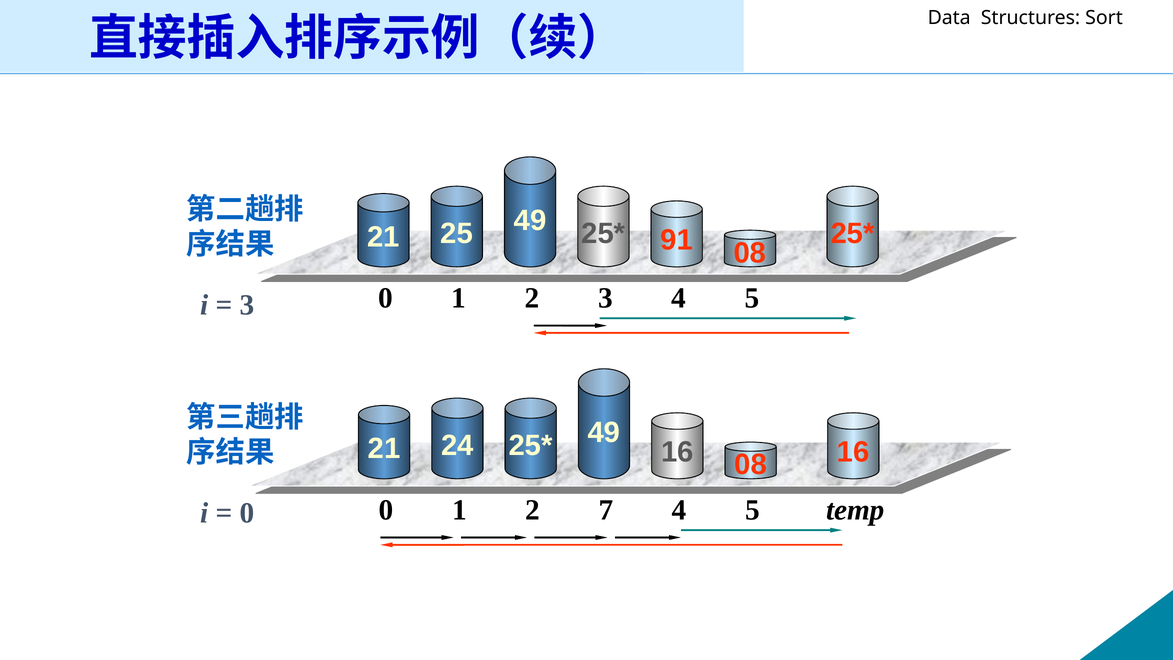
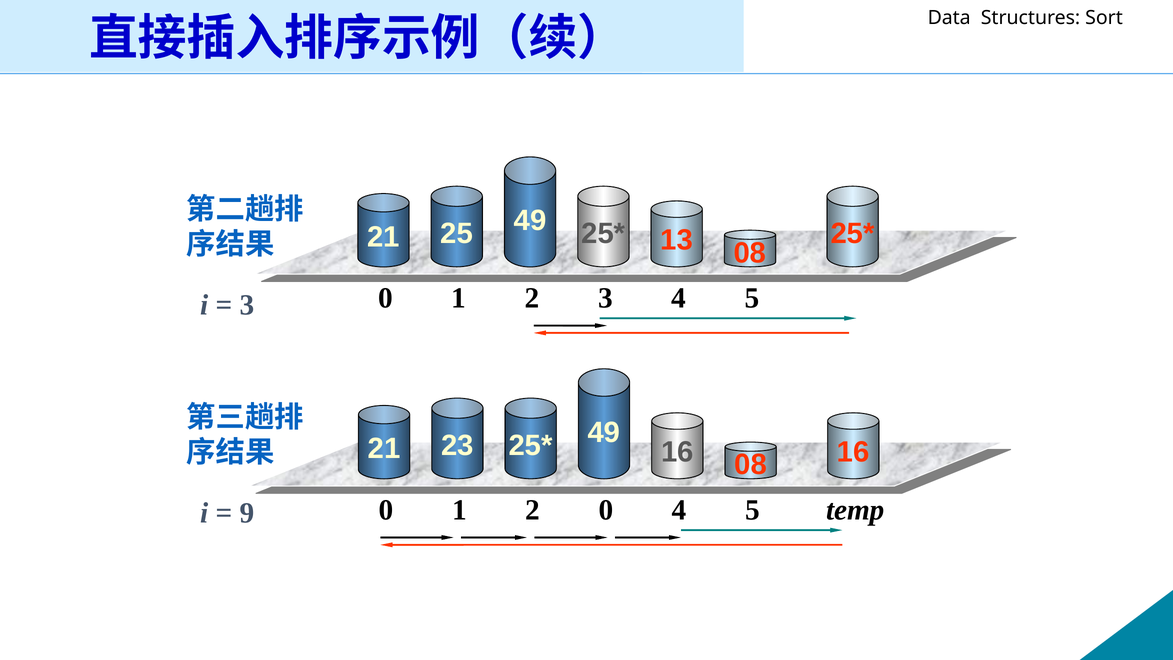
91: 91 -> 13
24: 24 -> 23
2 7: 7 -> 0
0 at (247, 513): 0 -> 9
